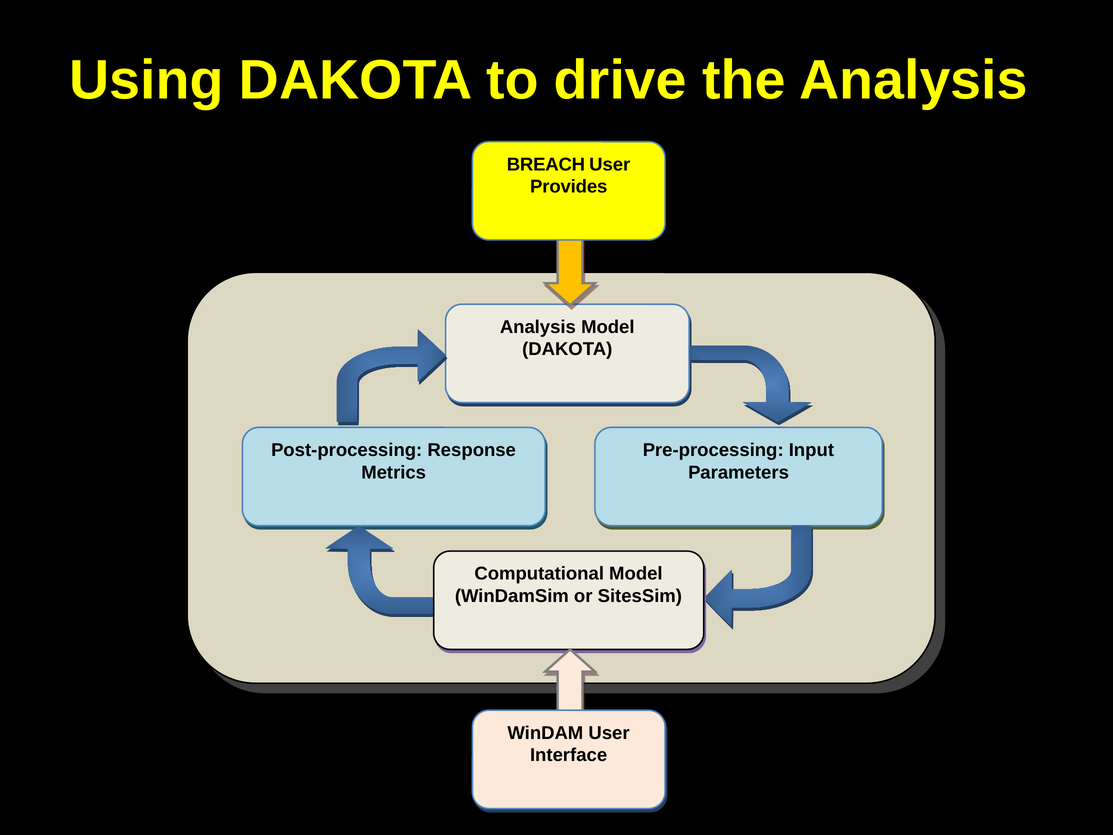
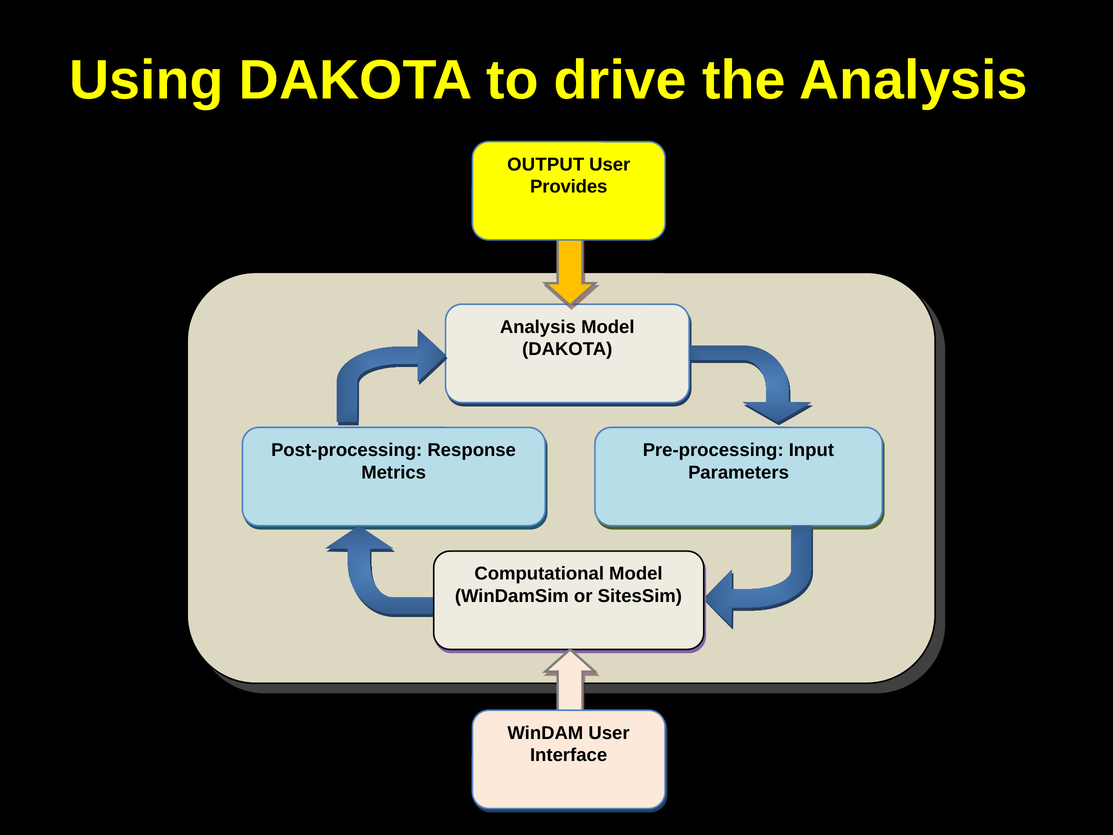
BREACH: BREACH -> OUTPUT
